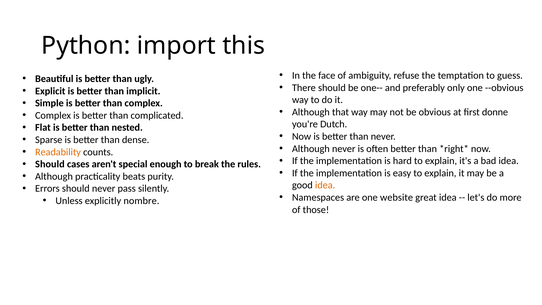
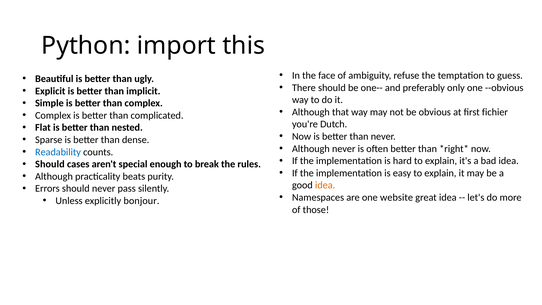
donne: donne -> fichier
Readability colour: orange -> blue
nombre: nombre -> bonjour
